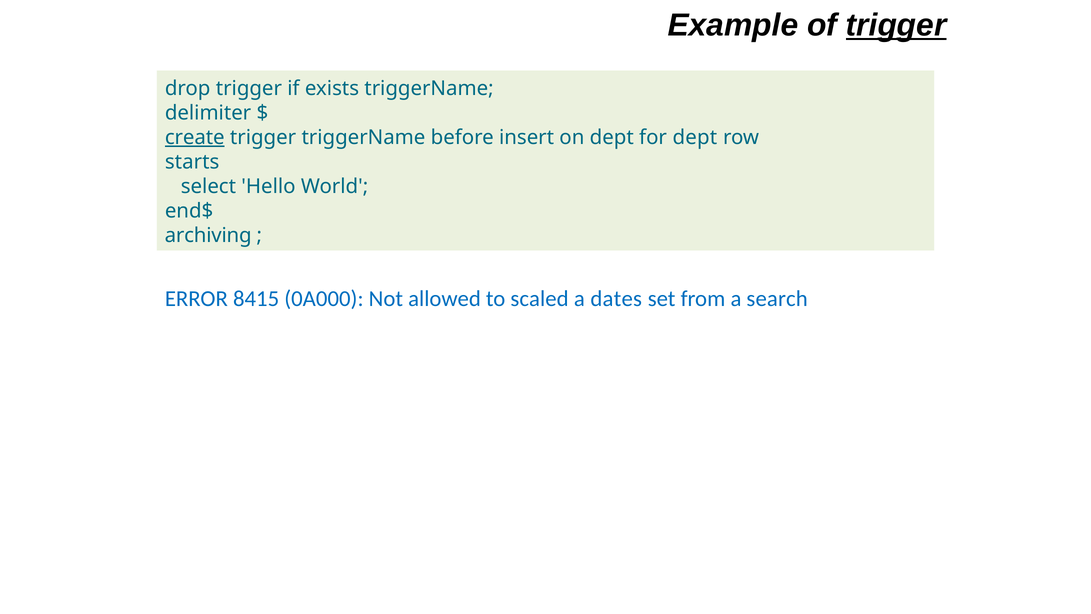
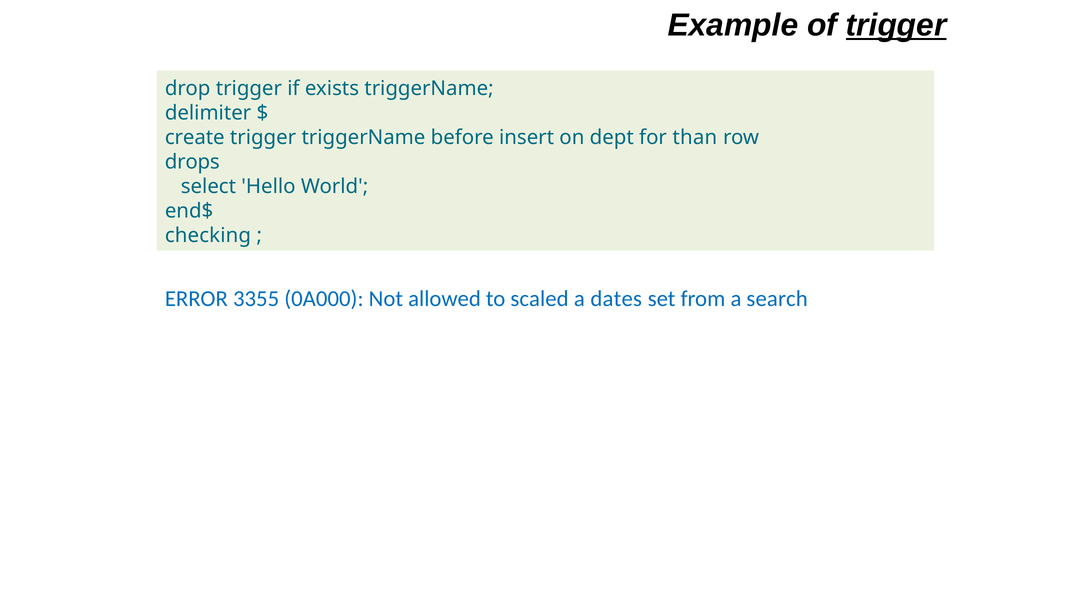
create underline: present -> none
for dept: dept -> than
starts: starts -> drops
archiving: archiving -> checking
8415: 8415 -> 3355
